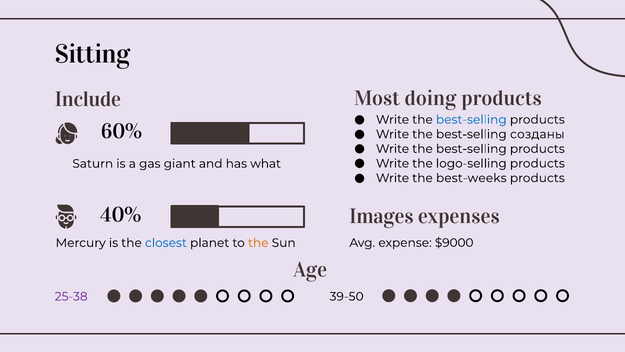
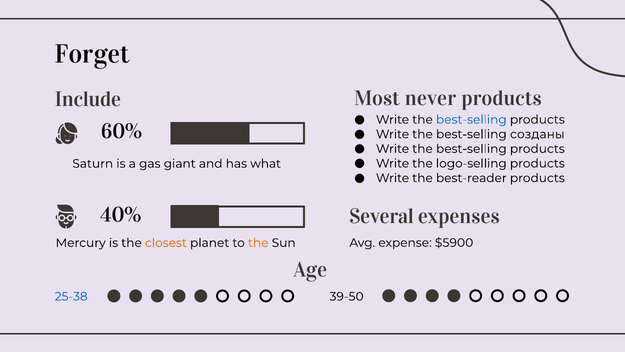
Sitting: Sitting -> Forget
doing: doing -> never
best-weeks: best-weeks -> best-reader
Images: Images -> Several
$9000: $9000 -> $5900
closest colour: blue -> orange
25-38 colour: purple -> blue
